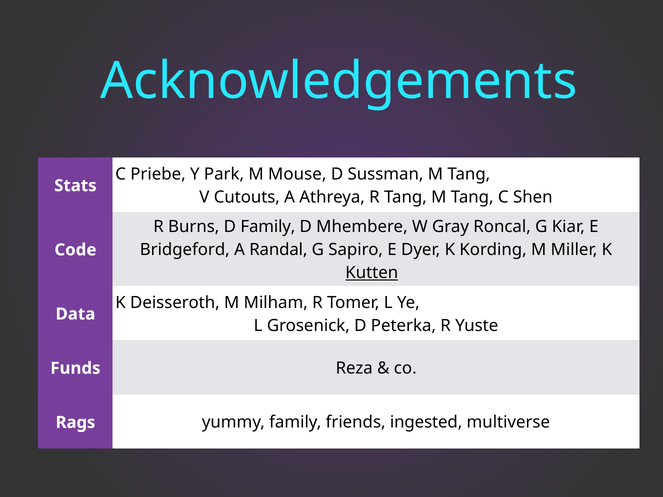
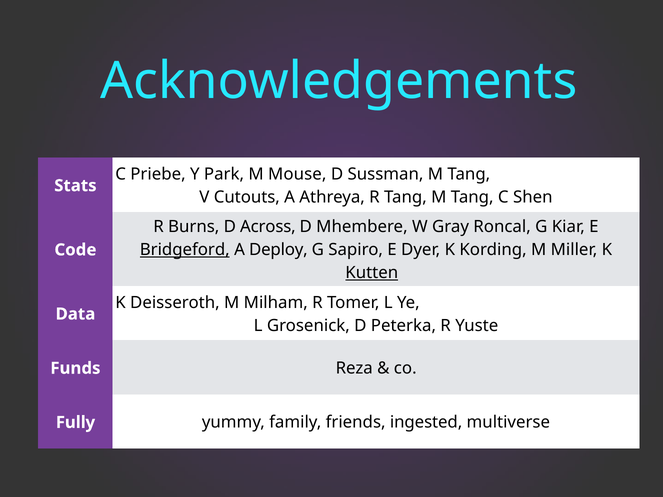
D Family: Family -> Across
Bridgeford underline: none -> present
Randal: Randal -> Deploy
Rags: Rags -> Fully
